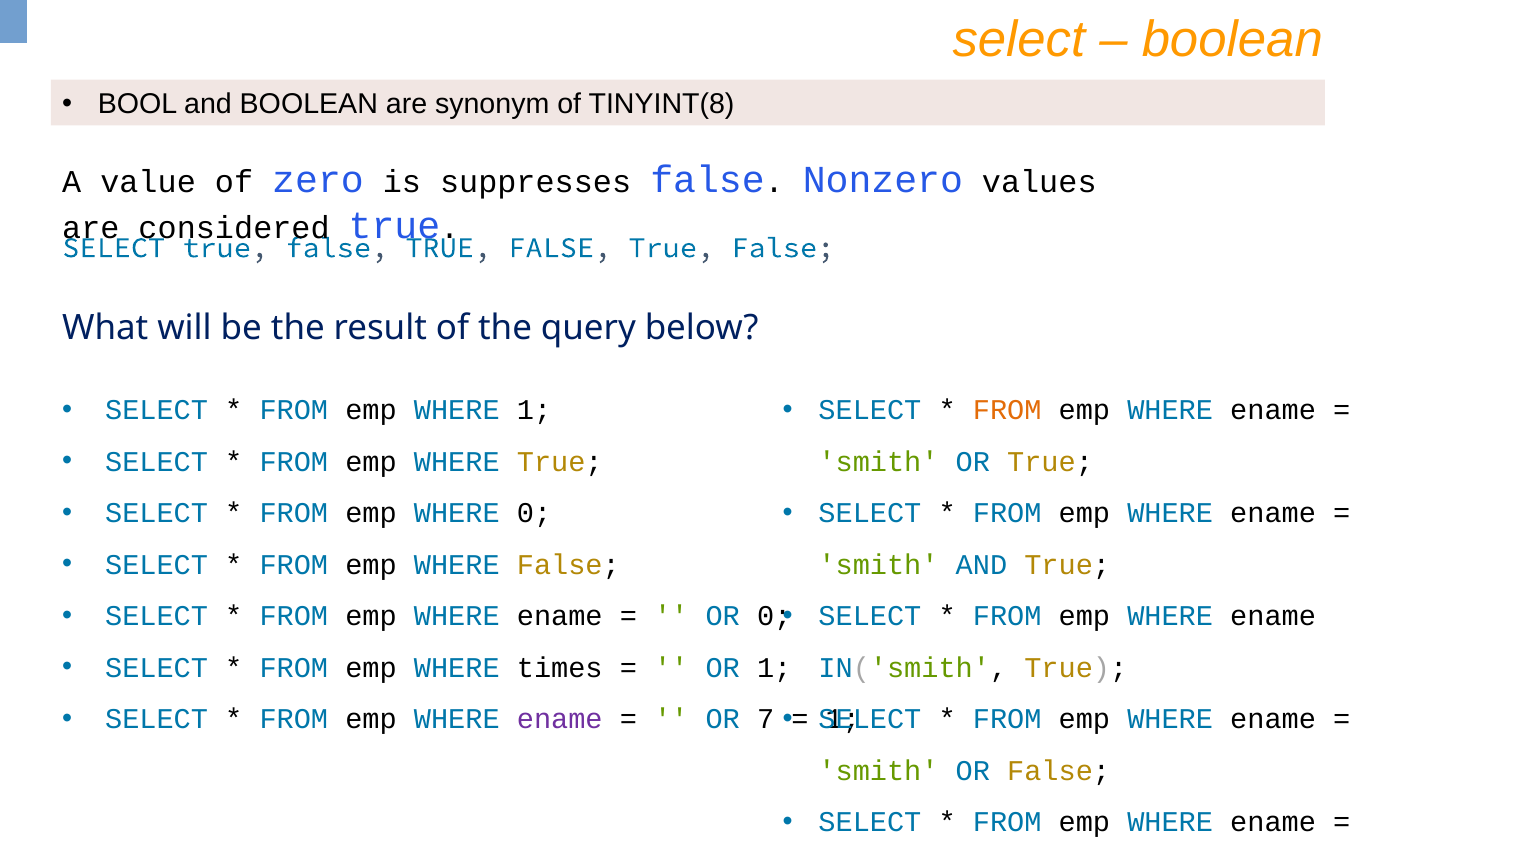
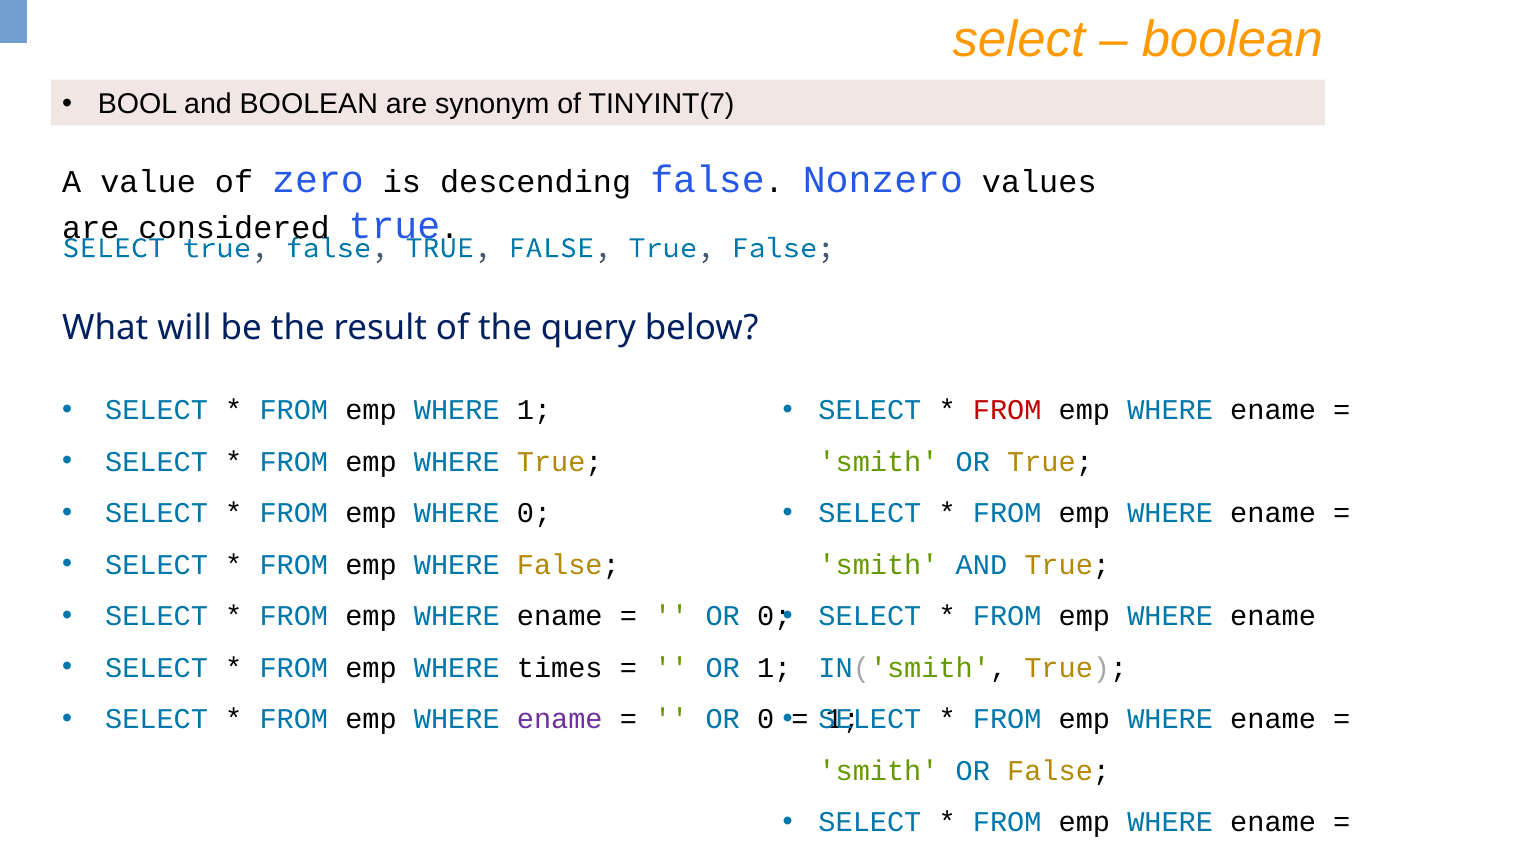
TINYINT(8: TINYINT(8 -> TINYINT(7
suppresses: suppresses -> descending
FROM at (1007, 410) colour: orange -> red
7 at (766, 719): 7 -> 0
